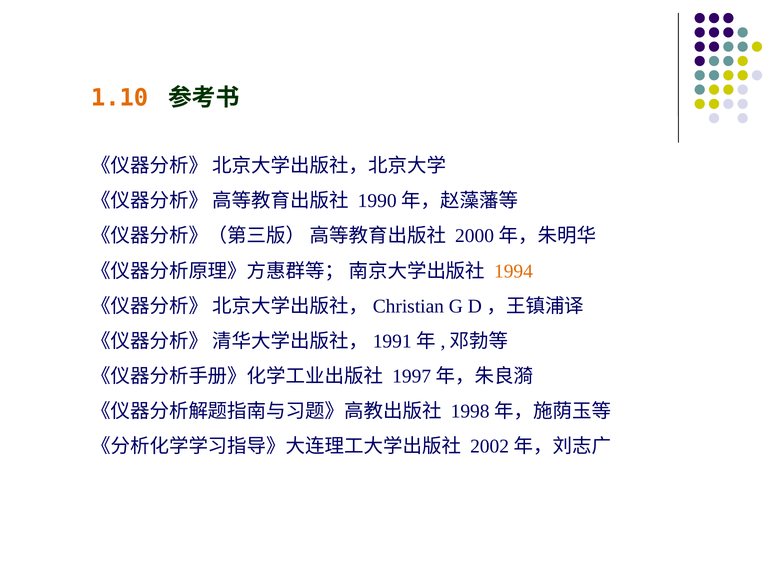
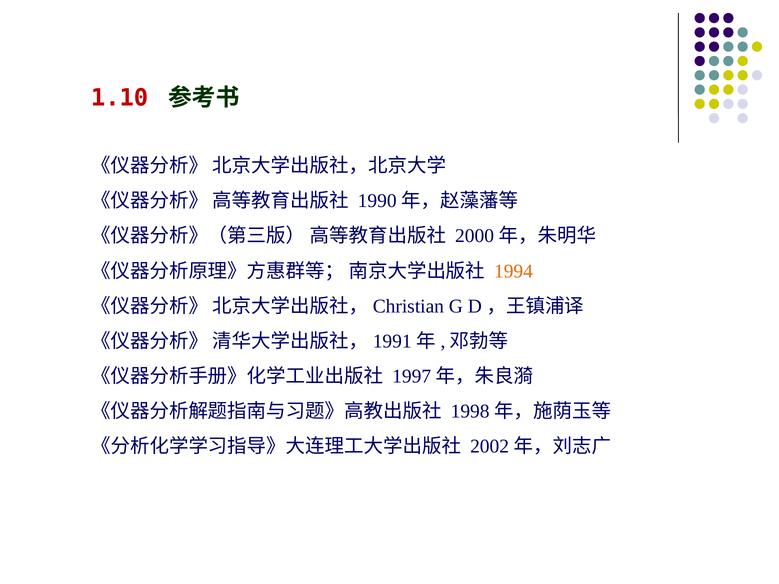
1.10 colour: orange -> red
